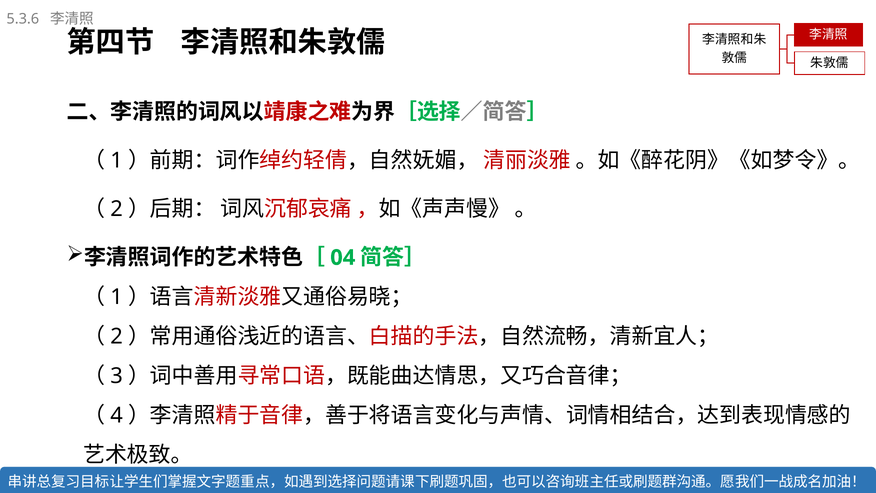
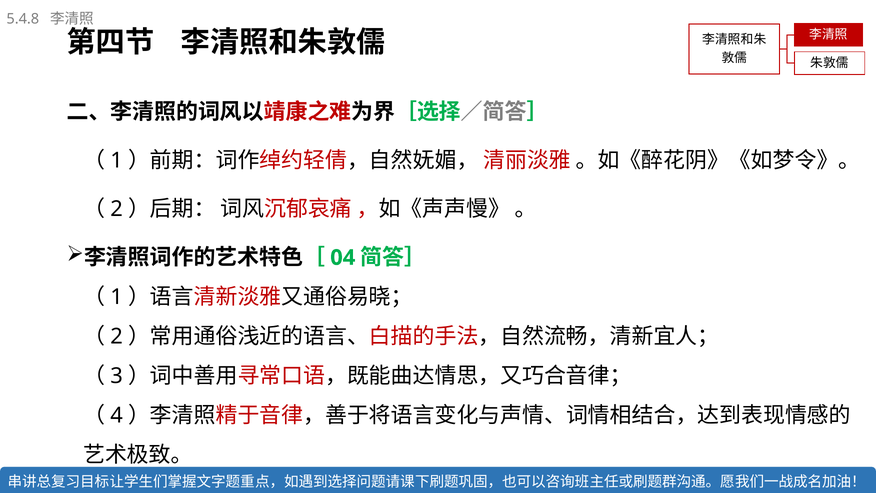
5.3.6: 5.3.6 -> 5.4.8
